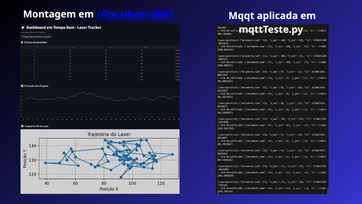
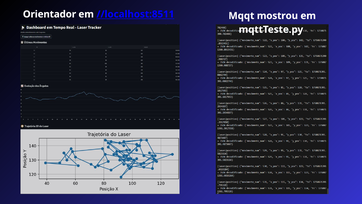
Montagem: Montagem -> Orientador
//localhost:8001: //localhost:8001 -> //localhost:8511
aplicada: aplicada -> mostrou
